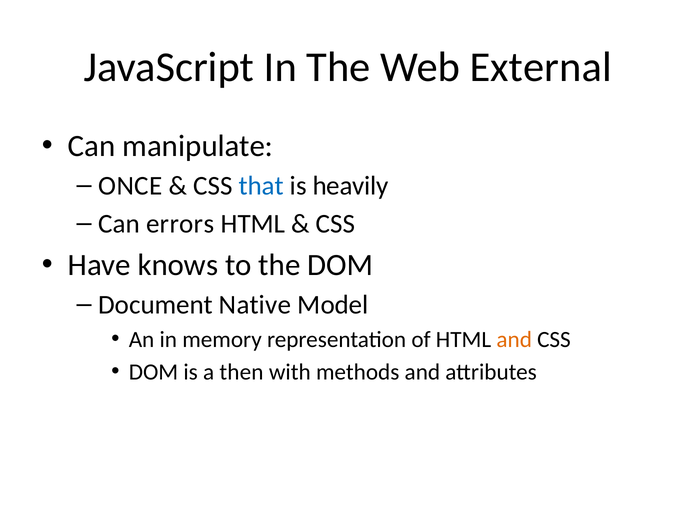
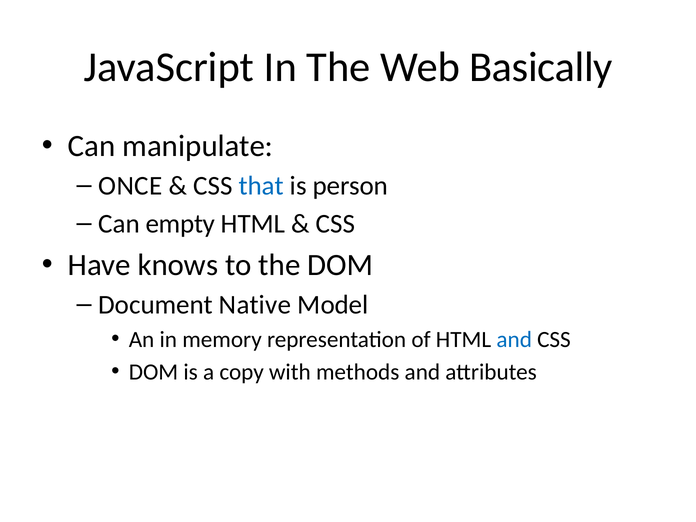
External: External -> Basically
heavily: heavily -> person
errors: errors -> empty
and at (514, 339) colour: orange -> blue
then: then -> copy
